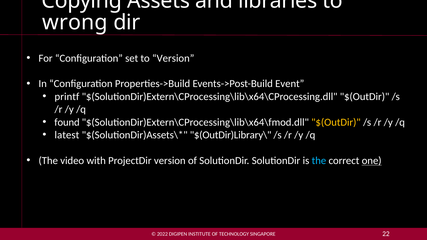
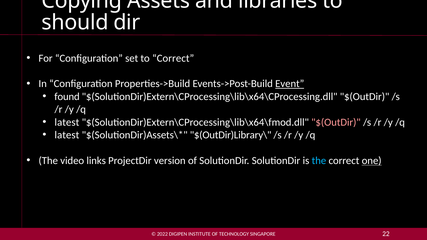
wrong: wrong -> should
to Version: Version -> Correct
Event underline: none -> present
printf: printf -> found
found at (67, 122): found -> latest
$(OutDir at (336, 122) colour: yellow -> pink
with: with -> links
